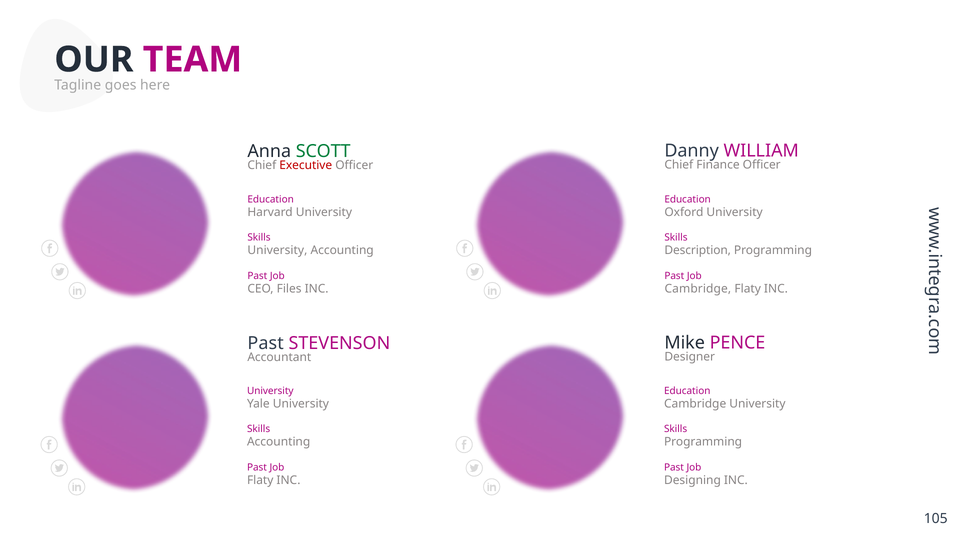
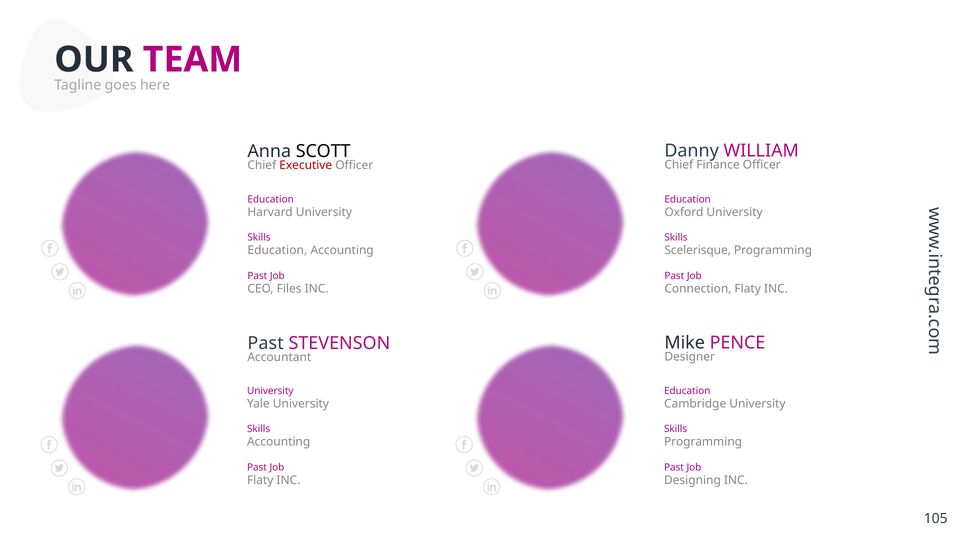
SCOTT colour: green -> black
University at (277, 250): University -> Education
Description: Description -> Scelerisque
Cambridge at (698, 289): Cambridge -> Connection
